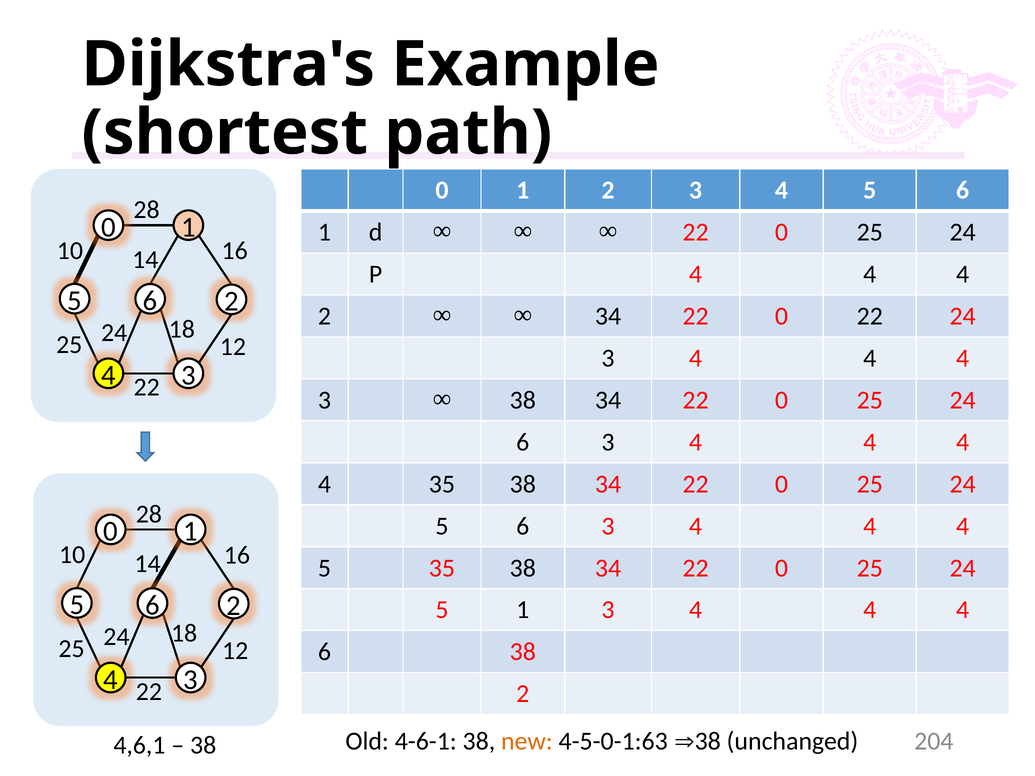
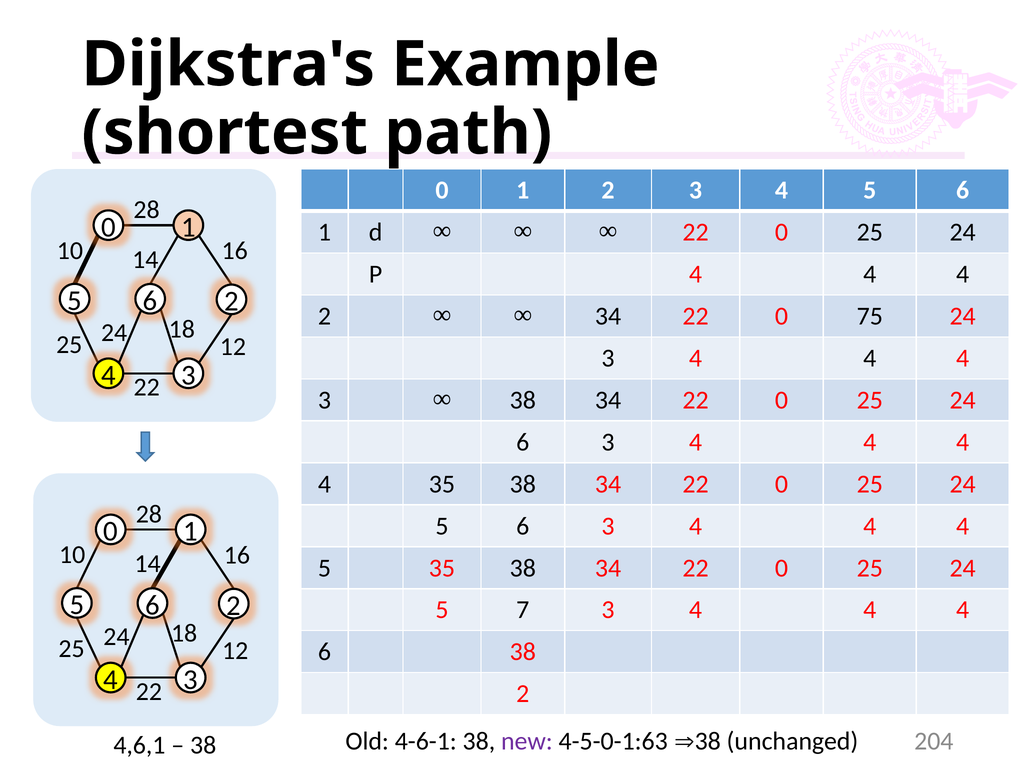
0 22: 22 -> 75
5 1: 1 -> 7
new colour: orange -> purple
